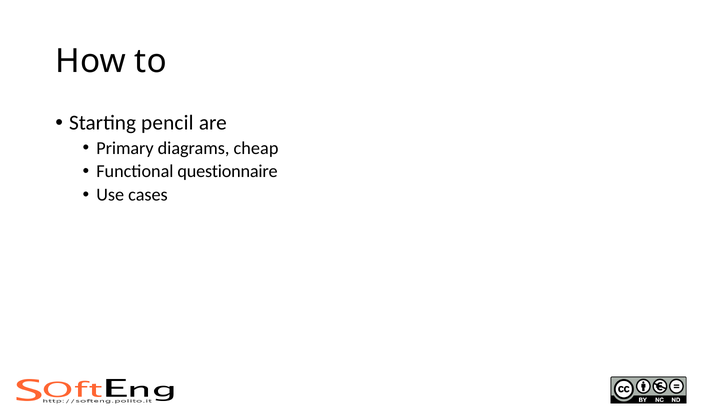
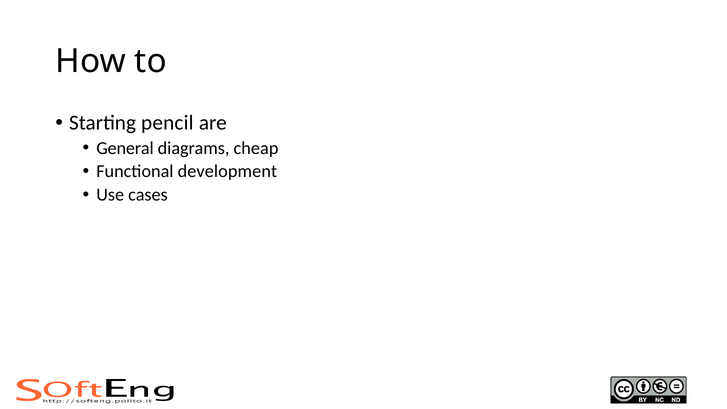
Primary: Primary -> General
questionnaire: questionnaire -> development
